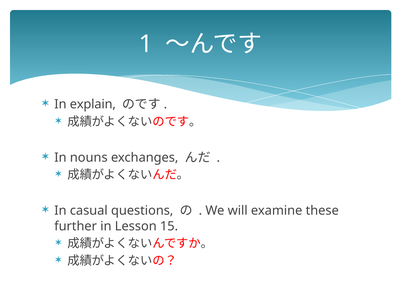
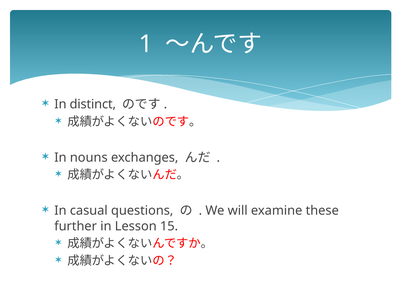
explain: explain -> distinct
